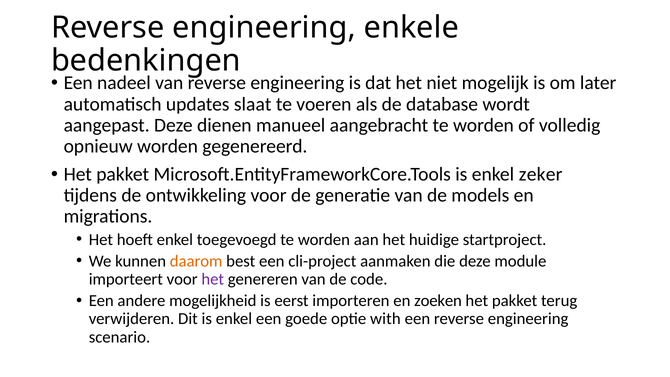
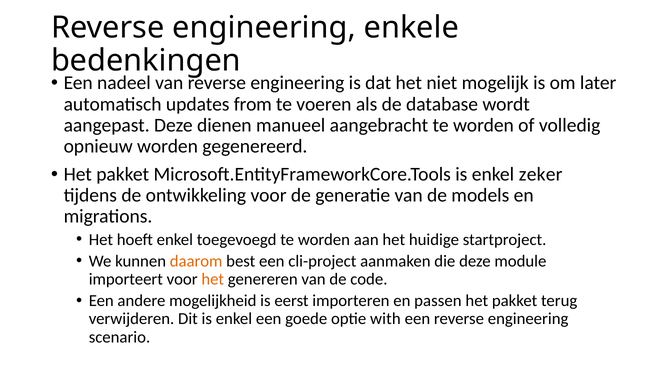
slaat: slaat -> from
het at (213, 279) colour: purple -> orange
zoeken: zoeken -> passen
